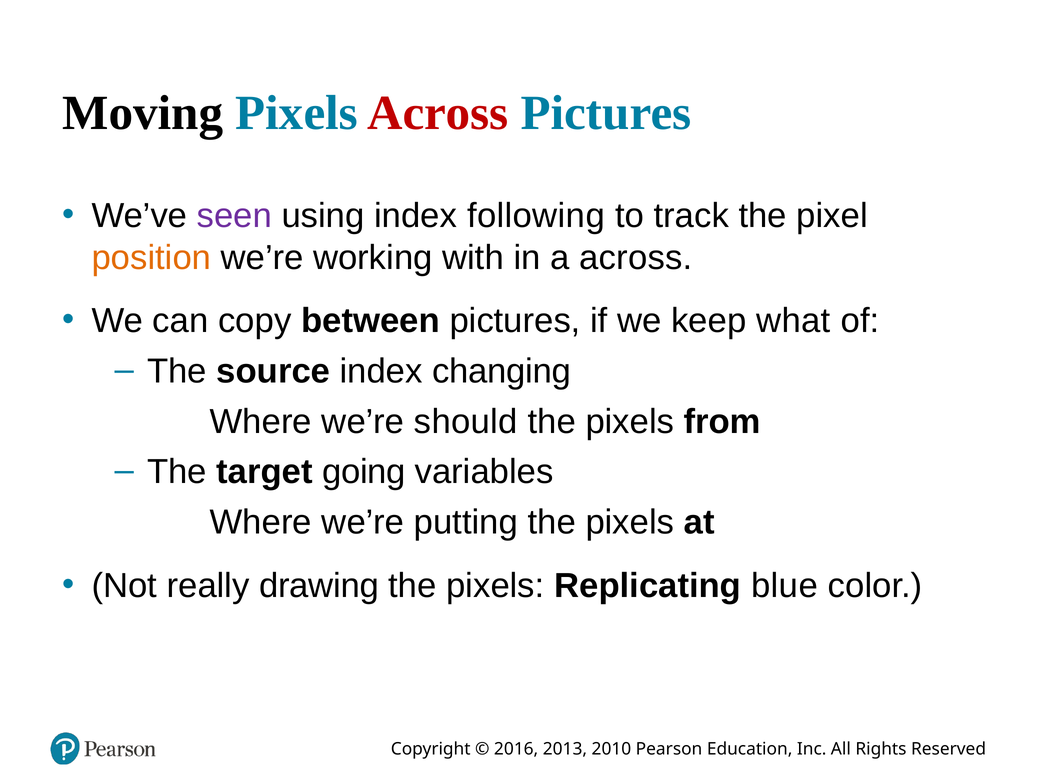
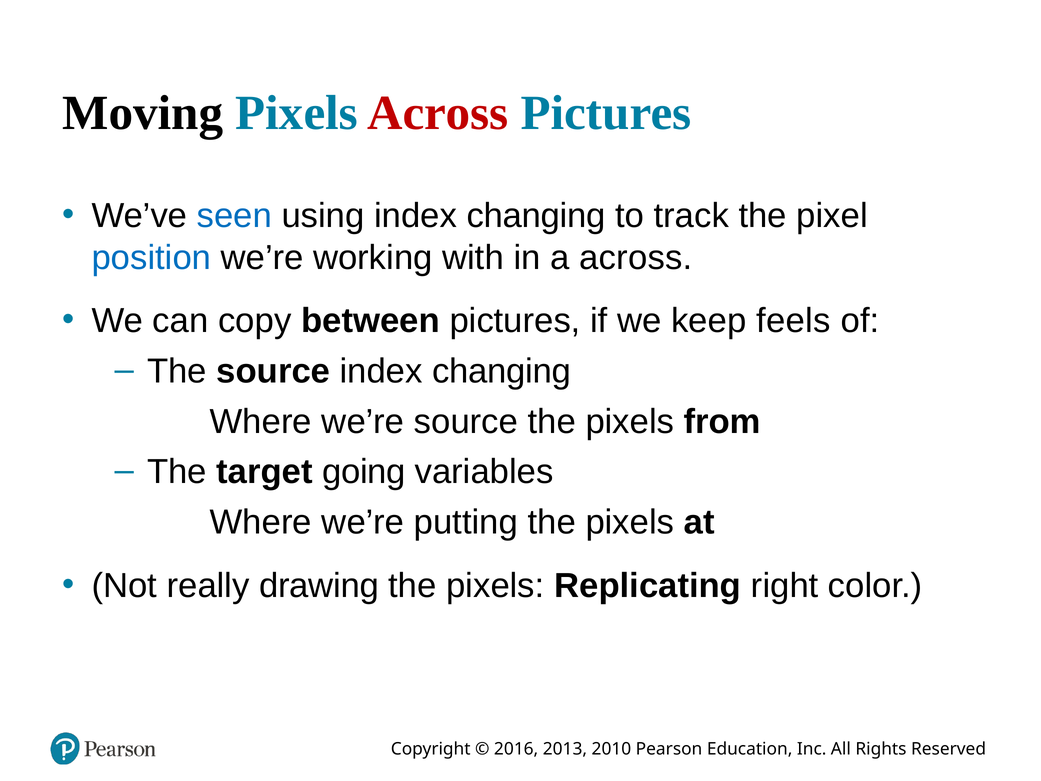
seen colour: purple -> blue
using index following: following -> changing
position colour: orange -> blue
what: what -> feels
we’re should: should -> source
blue: blue -> right
